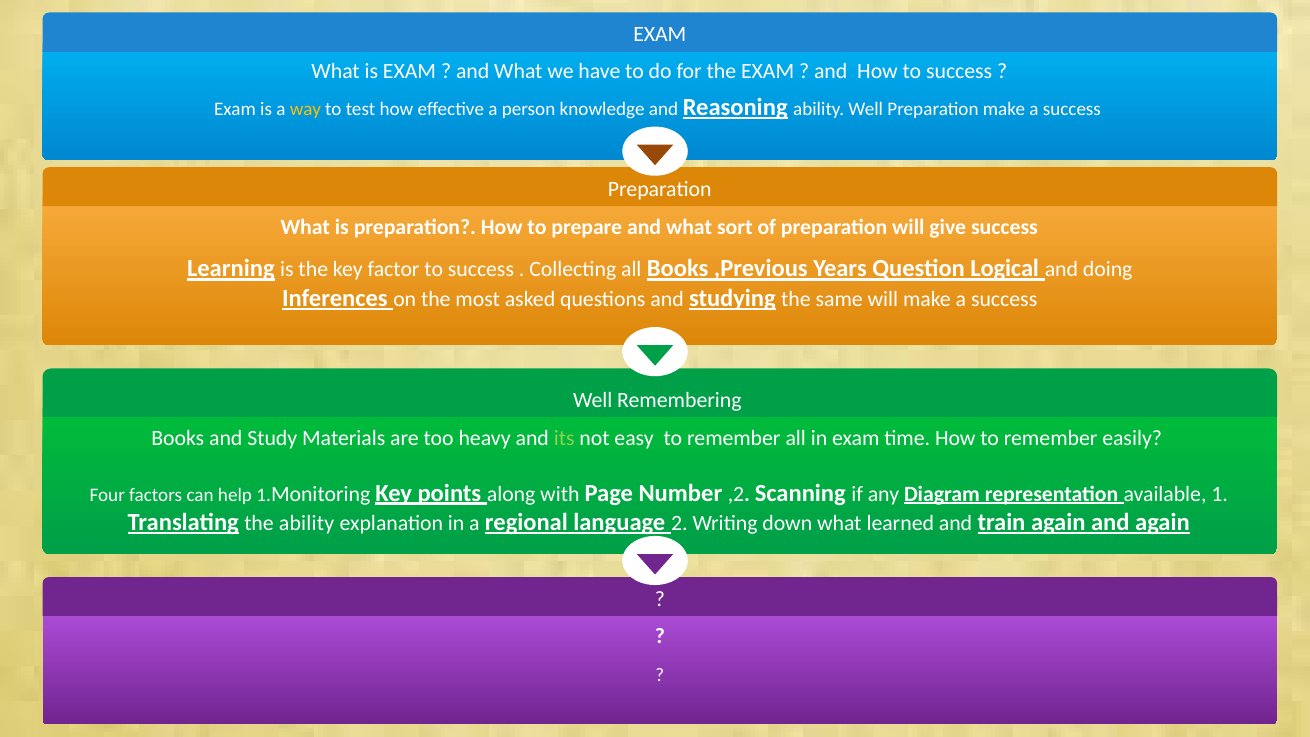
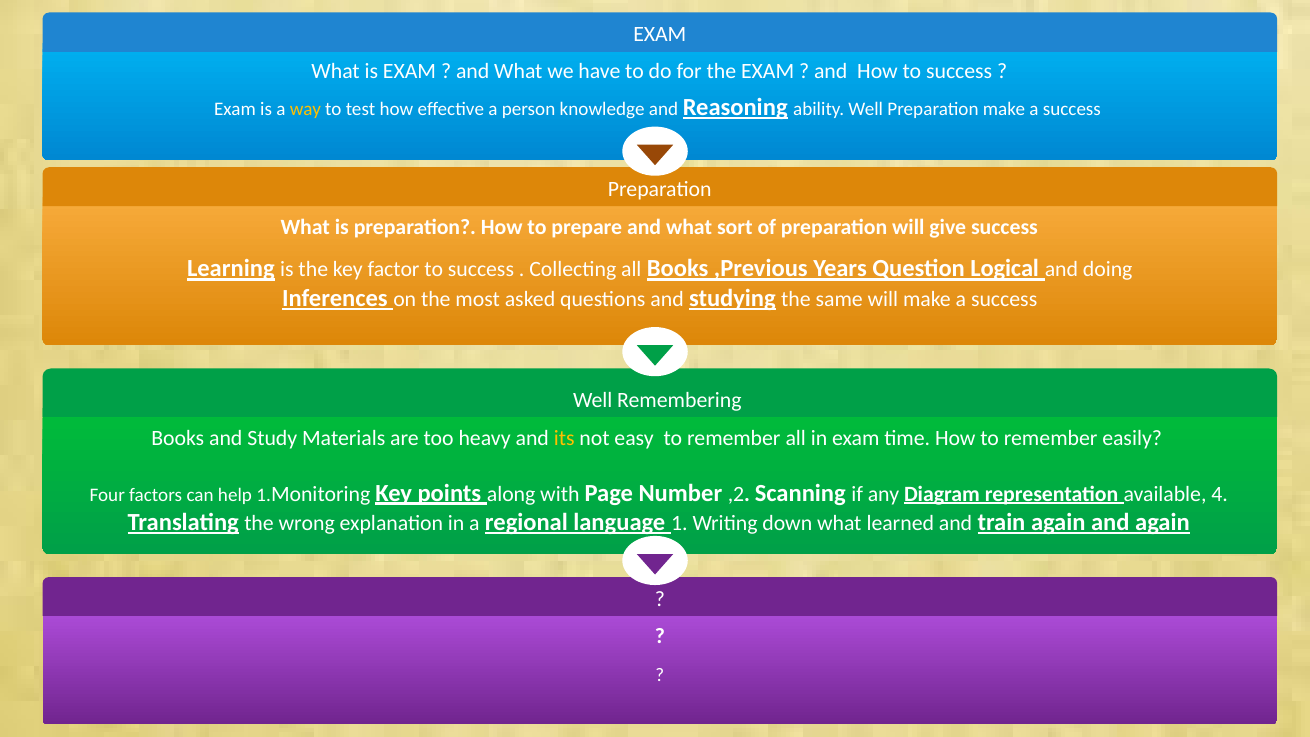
its colour: light green -> yellow
1: 1 -> 4
the ability: ability -> wrong
2: 2 -> 1
